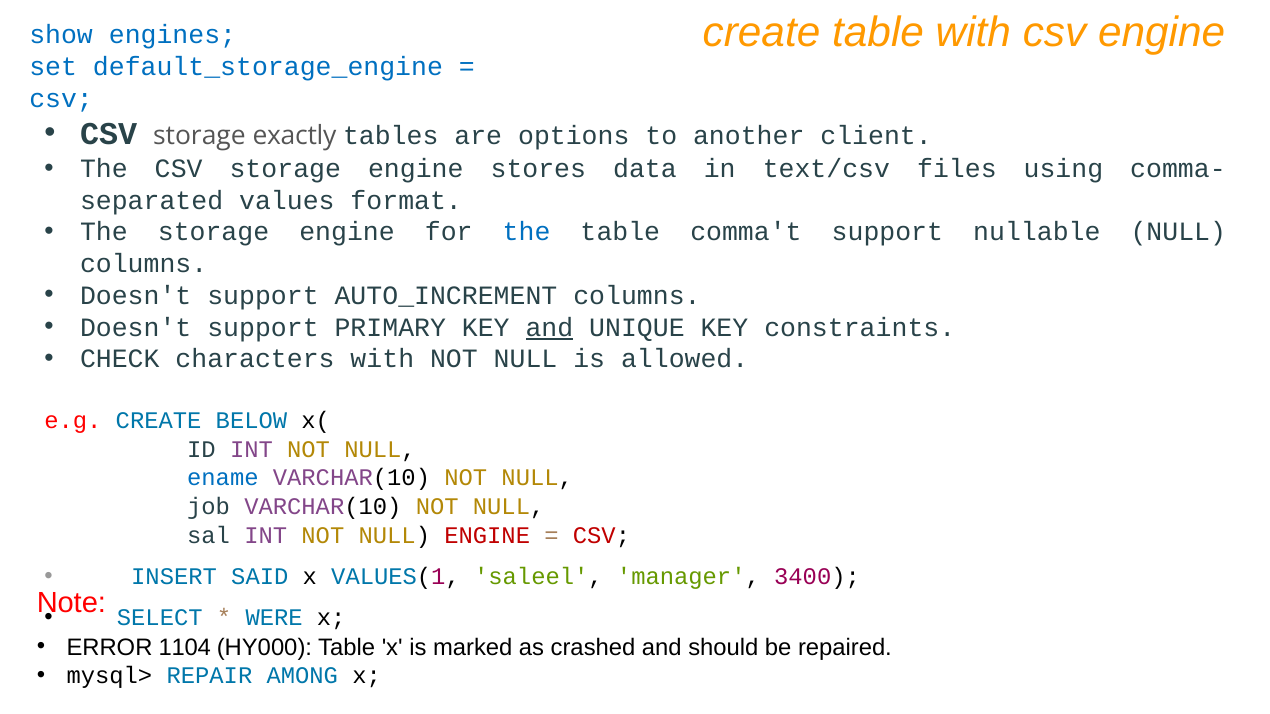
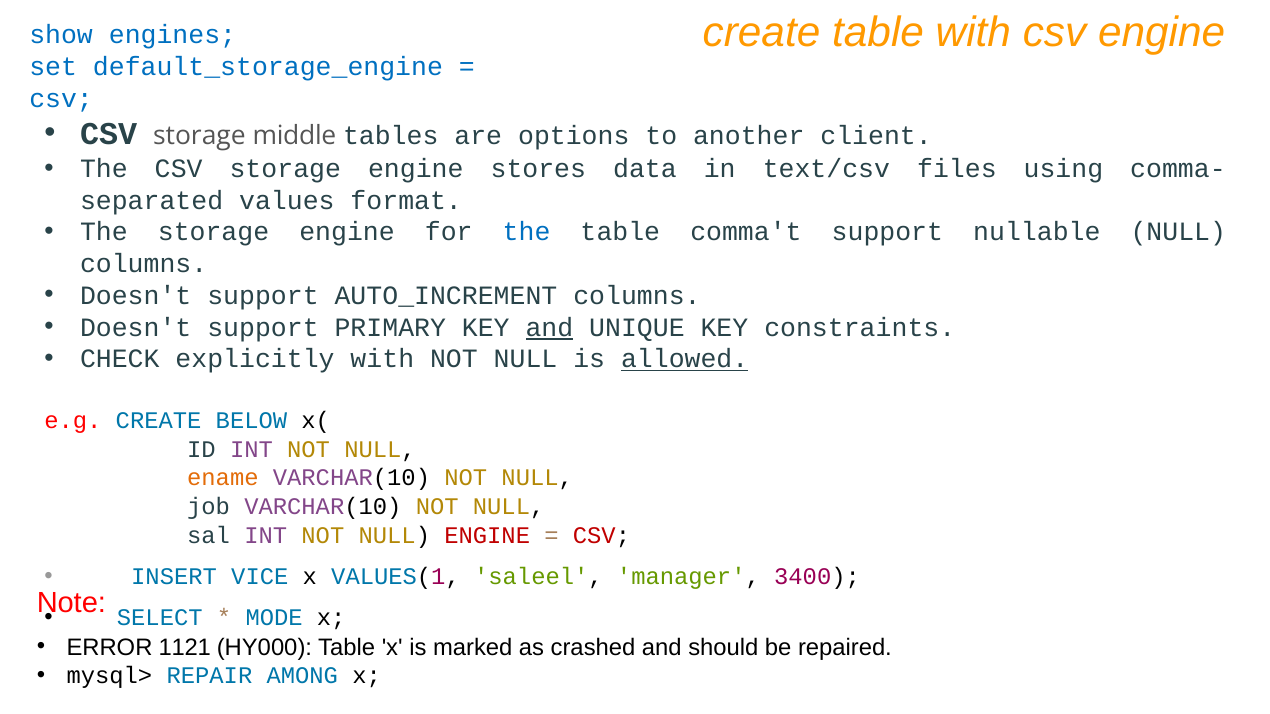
exactly: exactly -> middle
characters: characters -> explicitly
allowed underline: none -> present
ename colour: blue -> orange
SAID: SAID -> VICE
WERE: WERE -> MODE
1104: 1104 -> 1121
